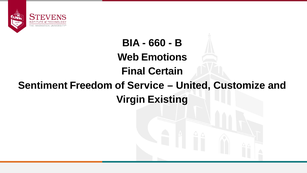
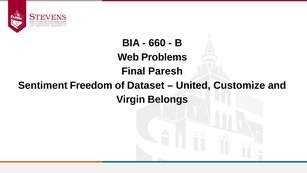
Emotions: Emotions -> Problems
Certain: Certain -> Paresh
Service: Service -> Dataset
Existing: Existing -> Belongs
